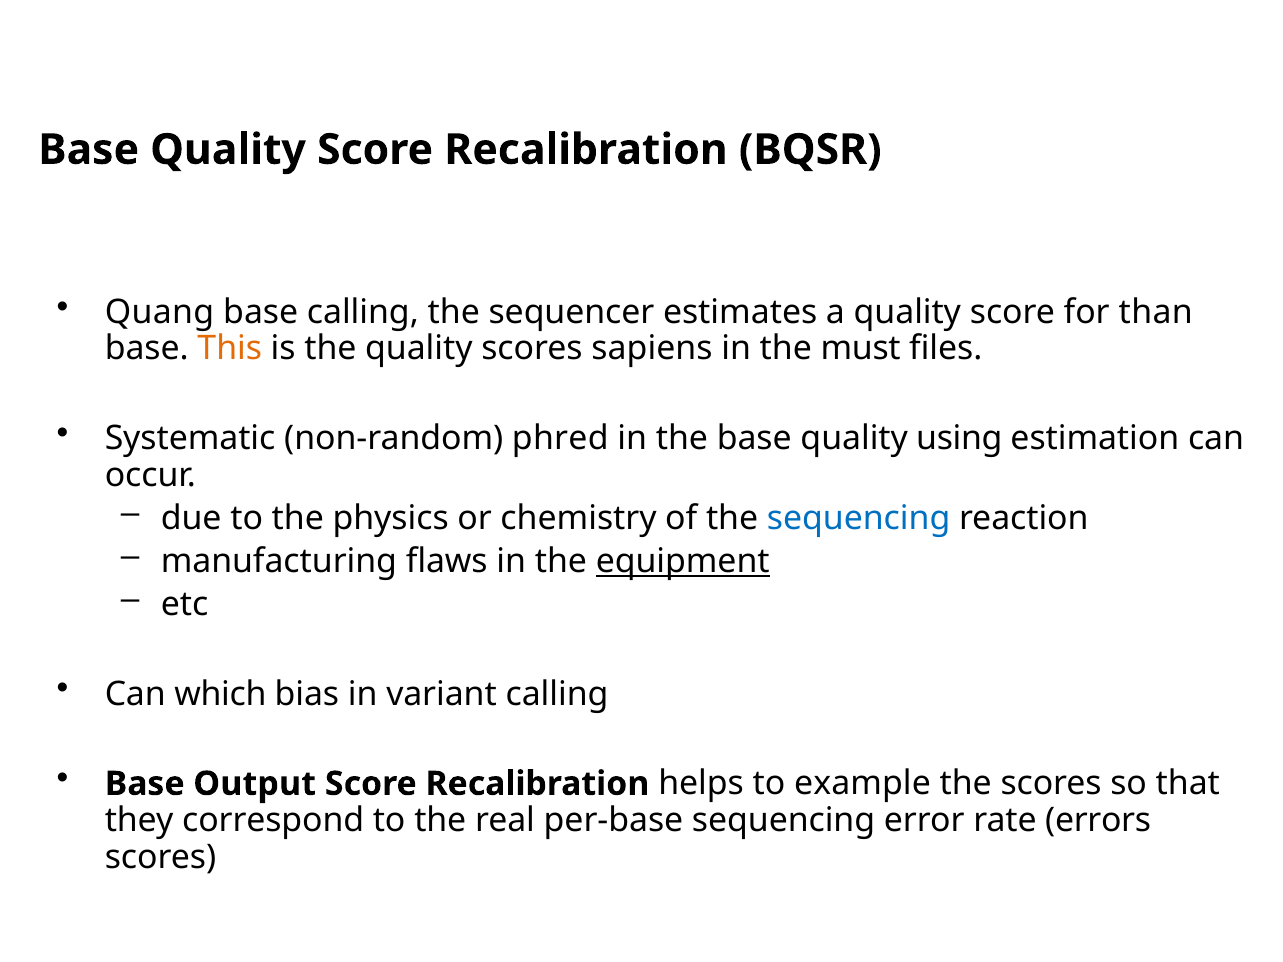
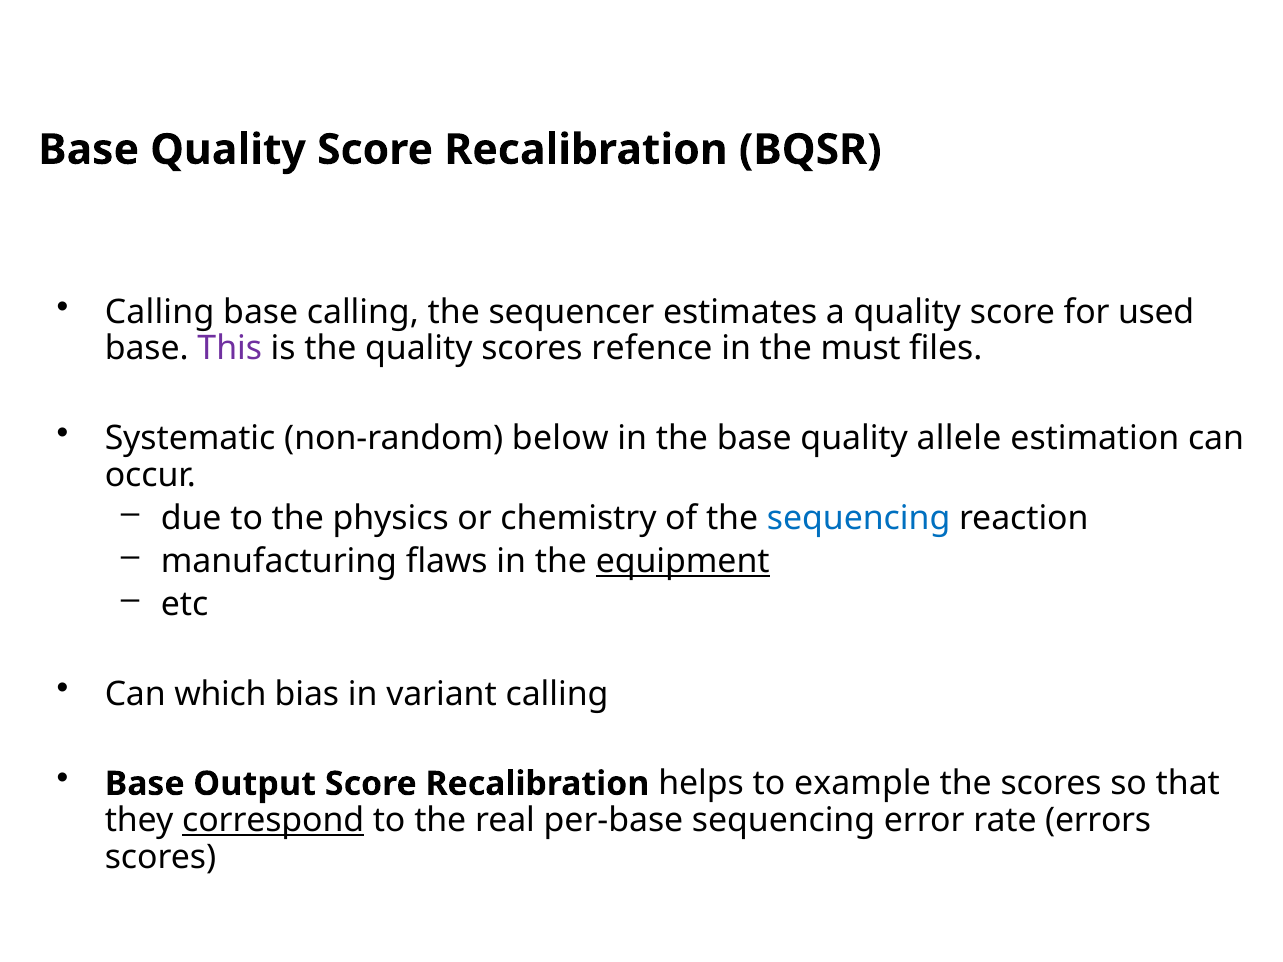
Quang at (160, 312): Quang -> Calling
than: than -> used
This colour: orange -> purple
sapiens: sapiens -> refence
phred: phred -> below
using: using -> allele
correspond underline: none -> present
